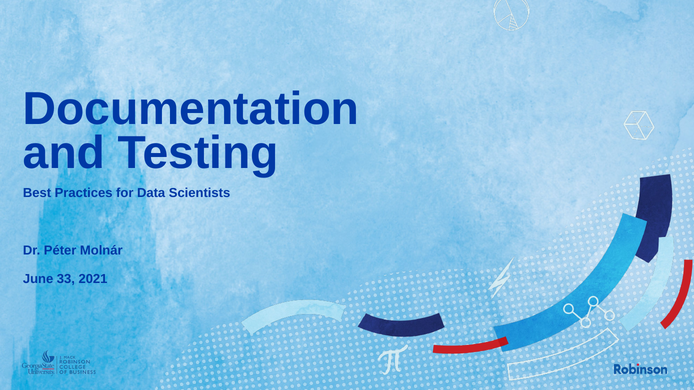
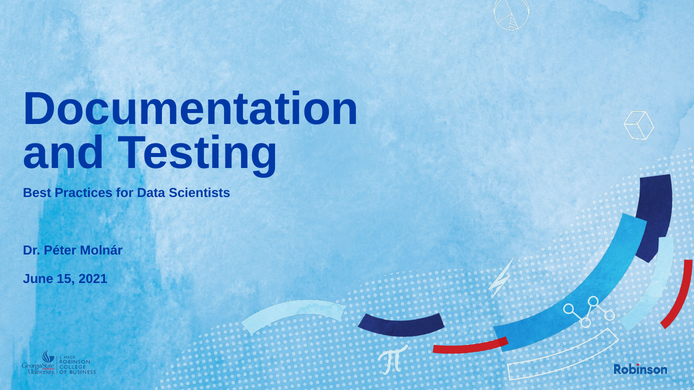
33: 33 -> 15
